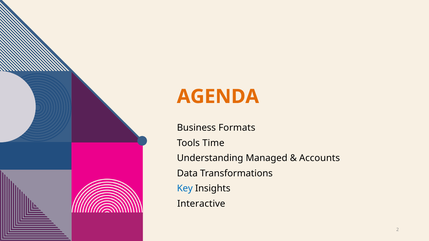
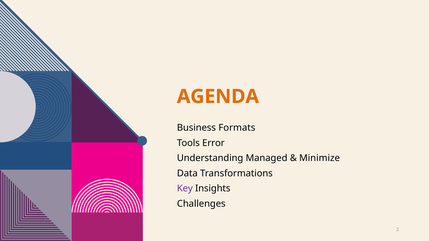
Time: Time -> Error
Accounts: Accounts -> Minimize
Key colour: blue -> purple
Interactive: Interactive -> Challenges
